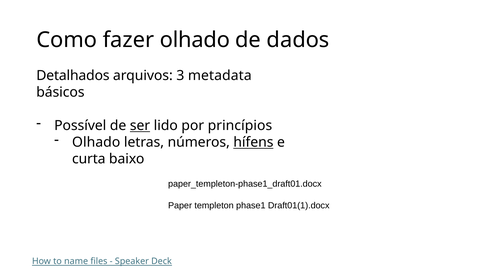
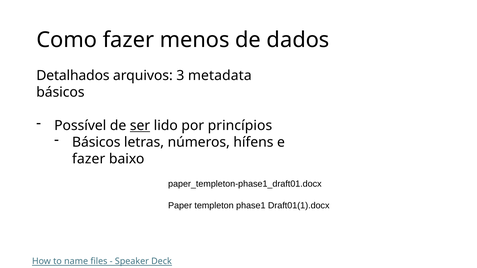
fazer olhado: olhado -> menos
Olhado at (96, 142): Olhado -> Básicos
hífens underline: present -> none
curta at (89, 159): curta -> fazer
